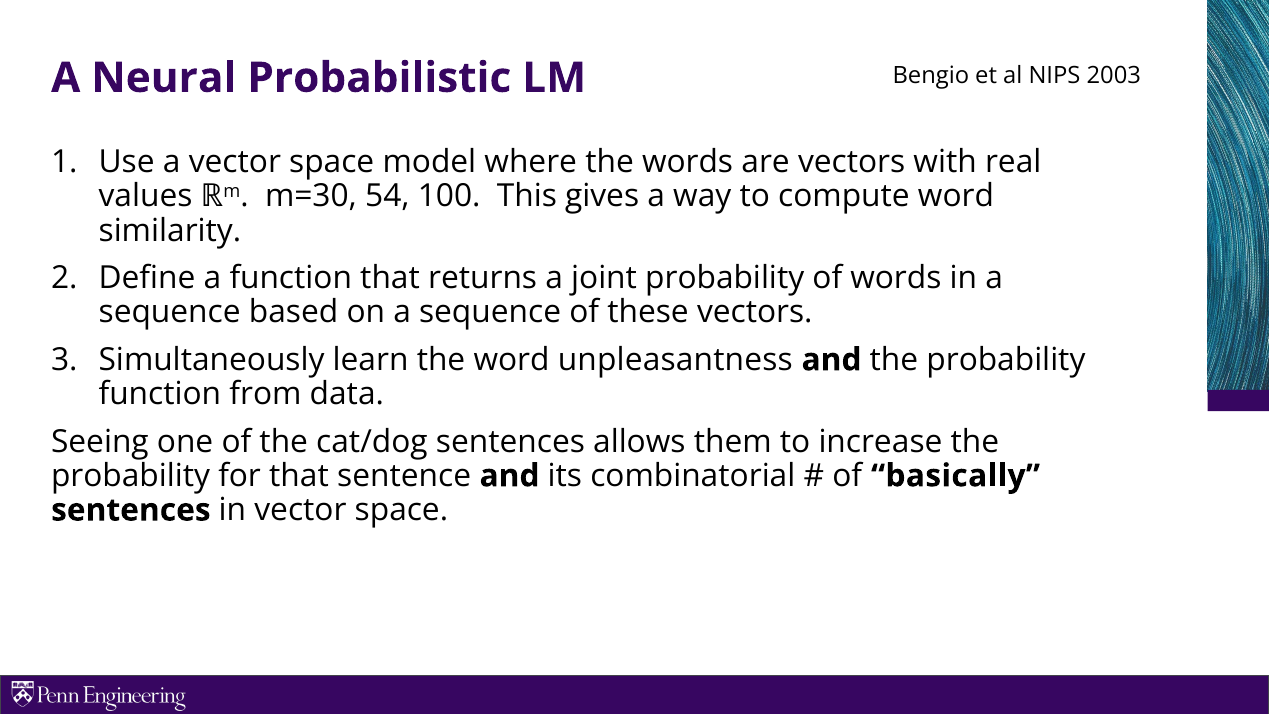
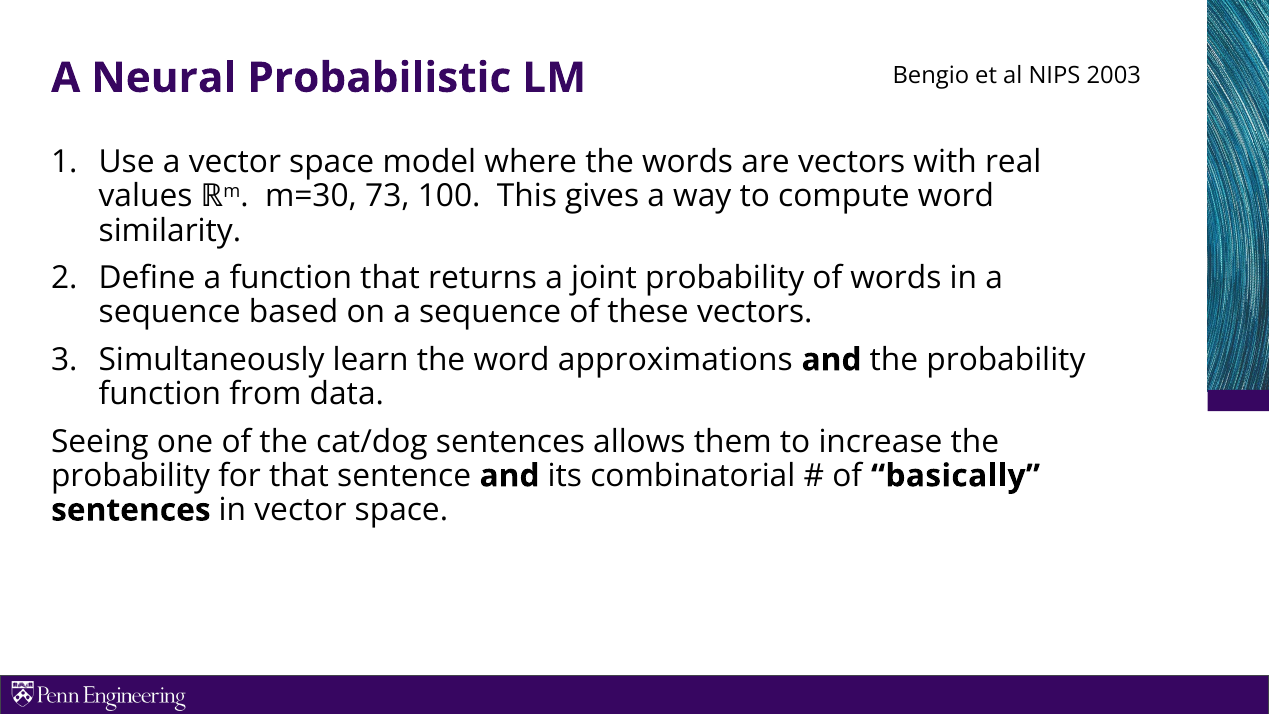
54: 54 -> 73
unpleasantness: unpleasantness -> approximations
